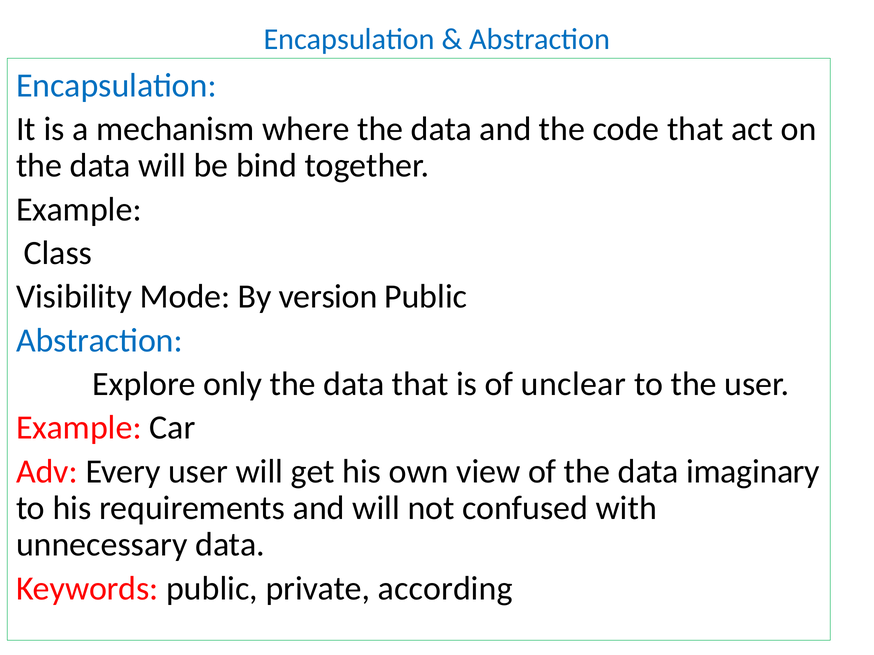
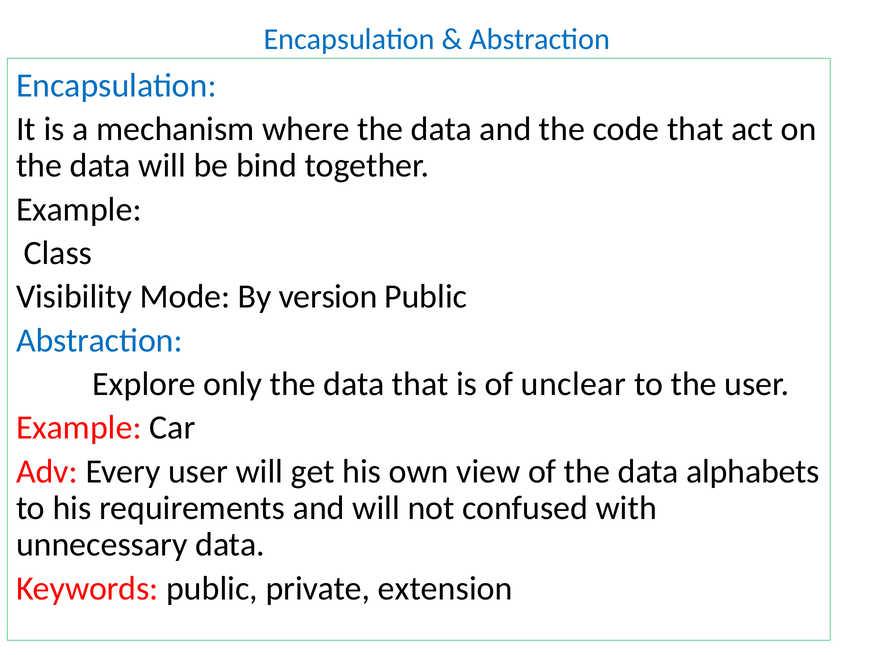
imaginary: imaginary -> alphabets
according: according -> extension
